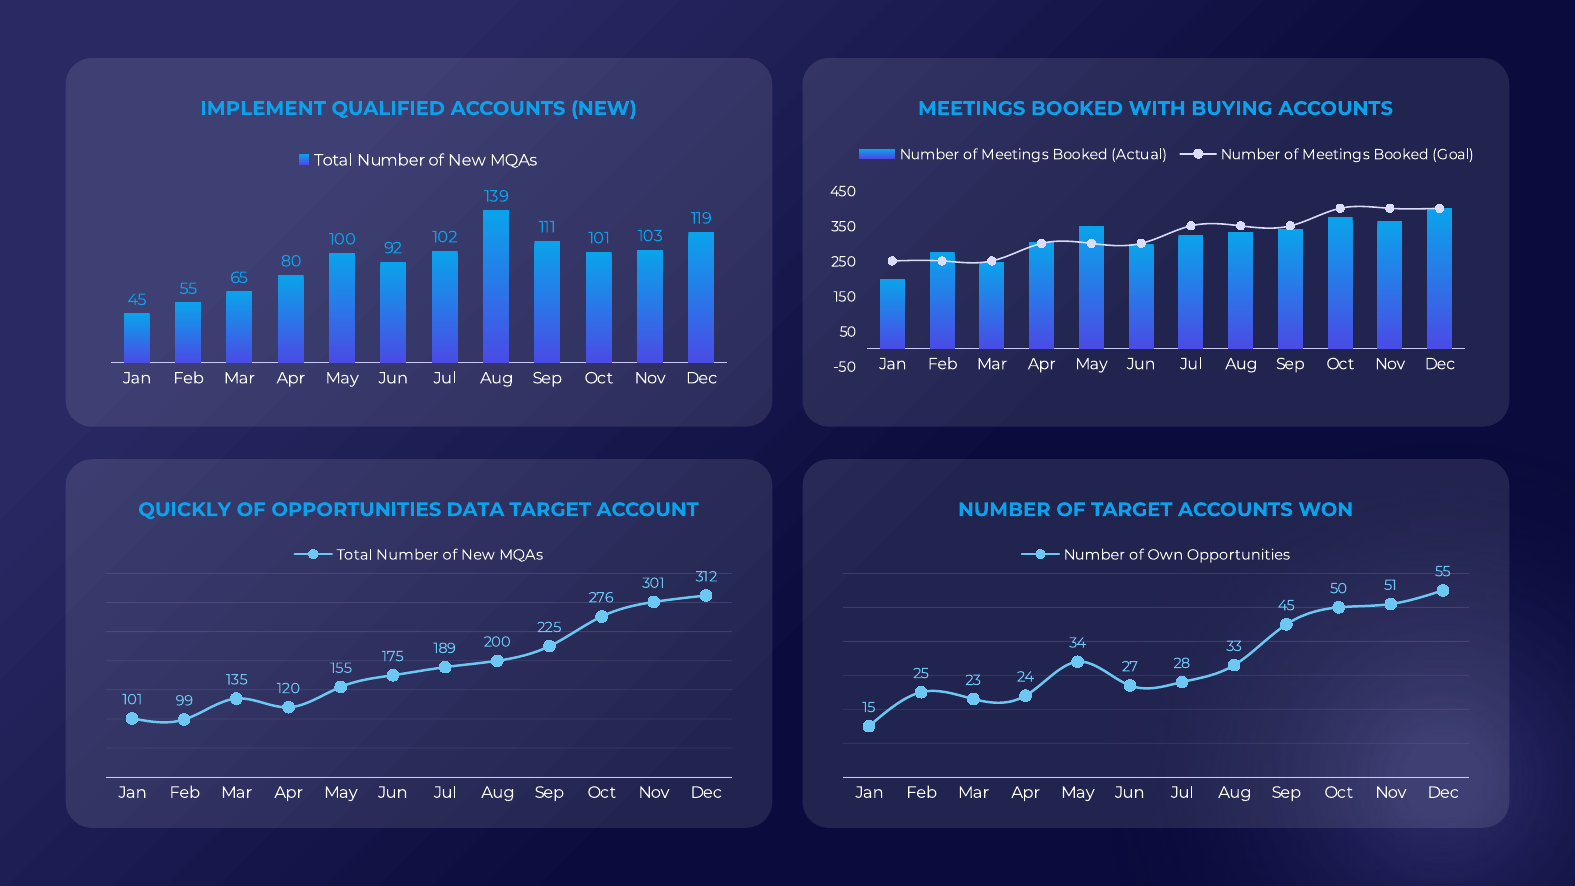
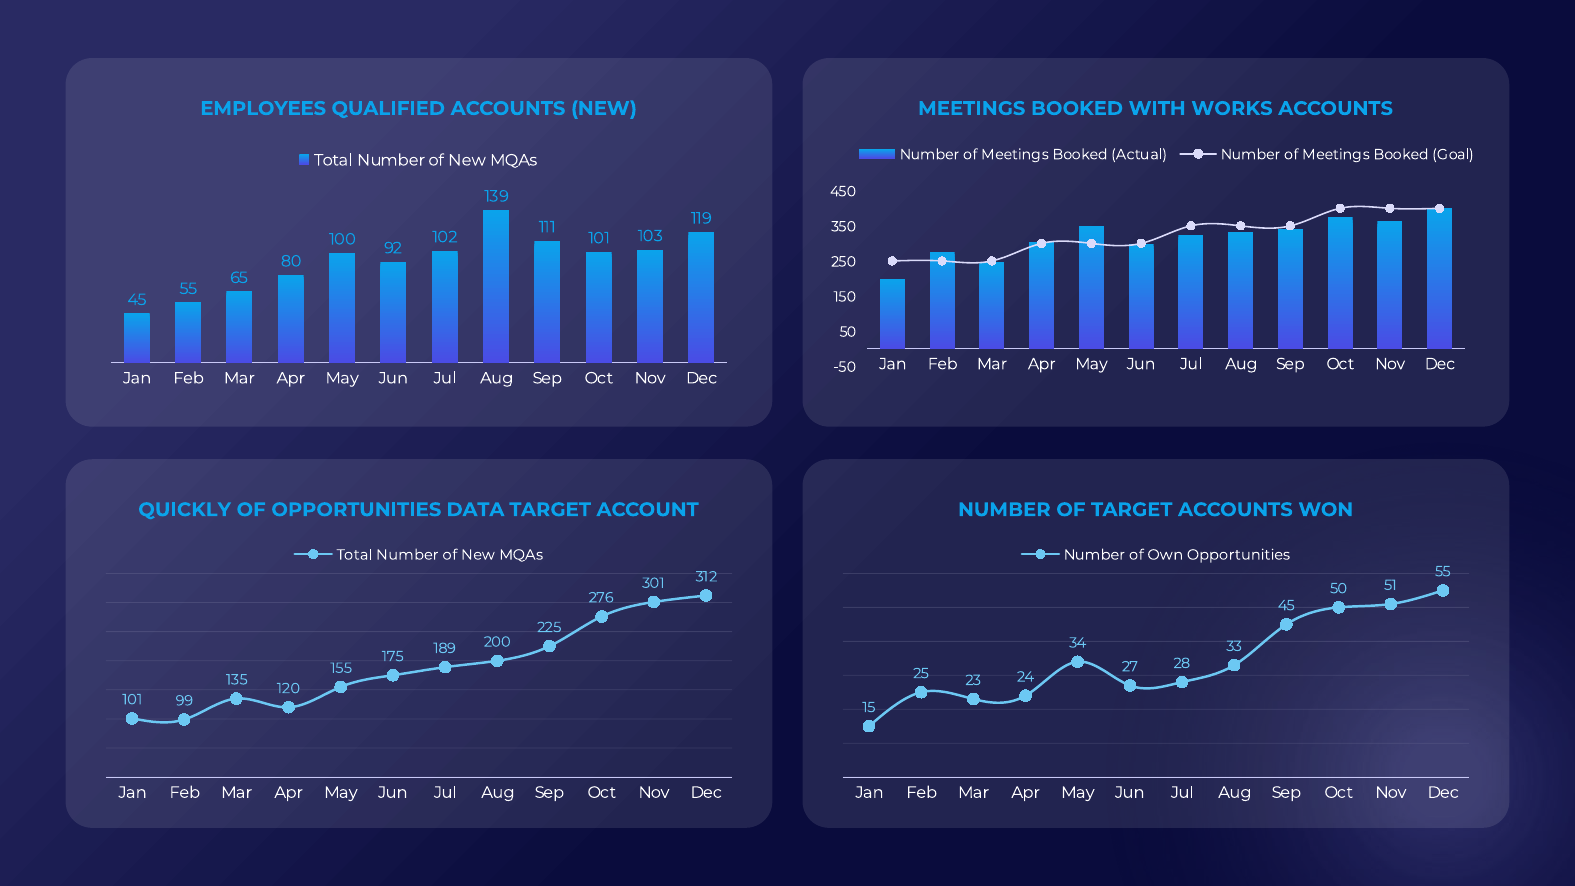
IMPLEMENT: IMPLEMENT -> EMPLOYEES
BUYING: BUYING -> WORKS
